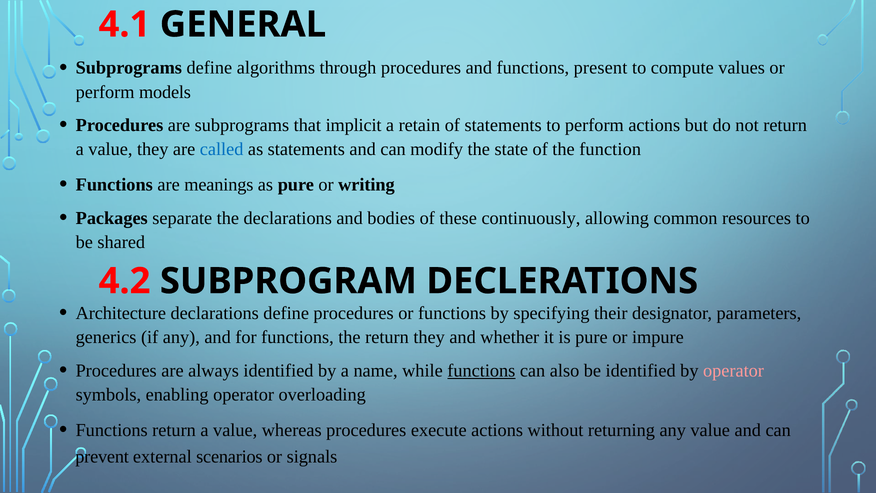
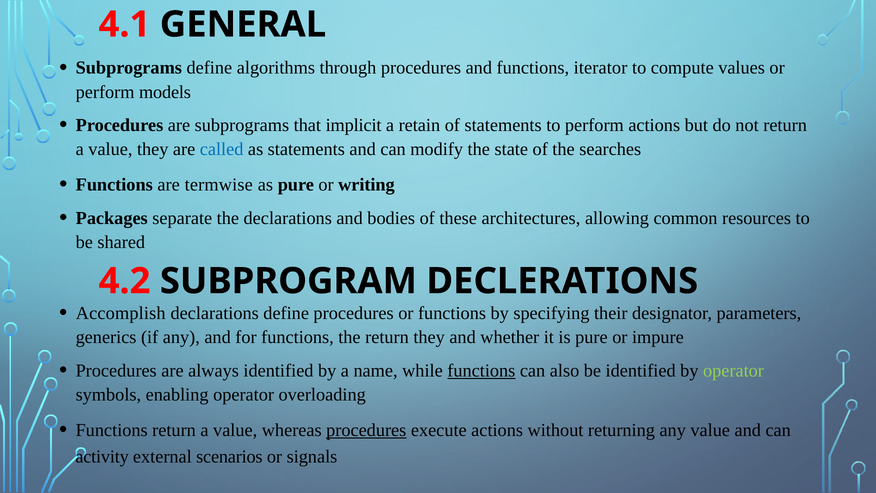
present: present -> iterator
function: function -> searches
meanings: meanings -> termwise
continuously: continuously -> architectures
Architecture: Architecture -> Accomplish
operator at (733, 370) colour: pink -> light green
procedures at (366, 430) underline: none -> present
prevent: prevent -> activity
